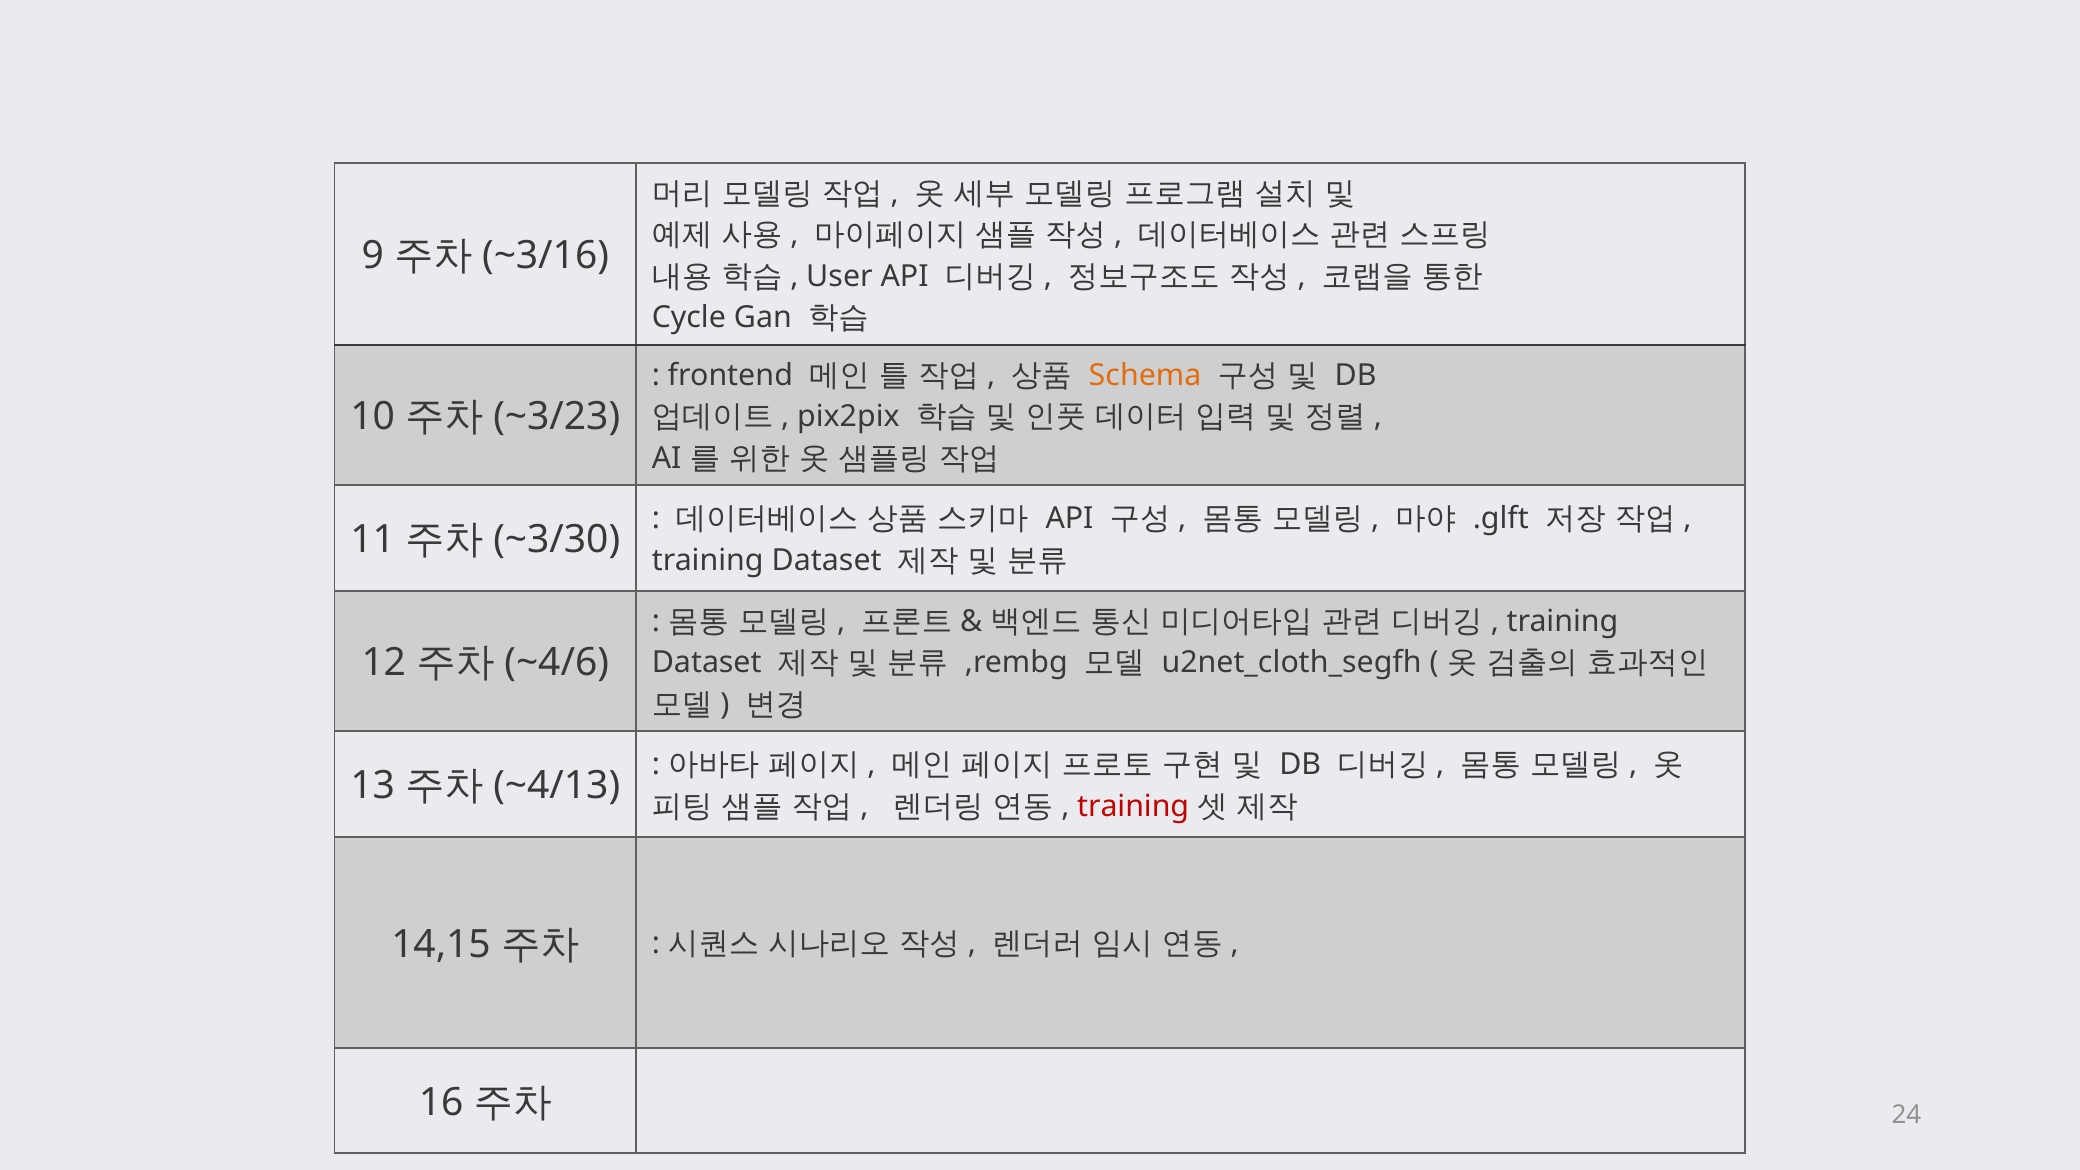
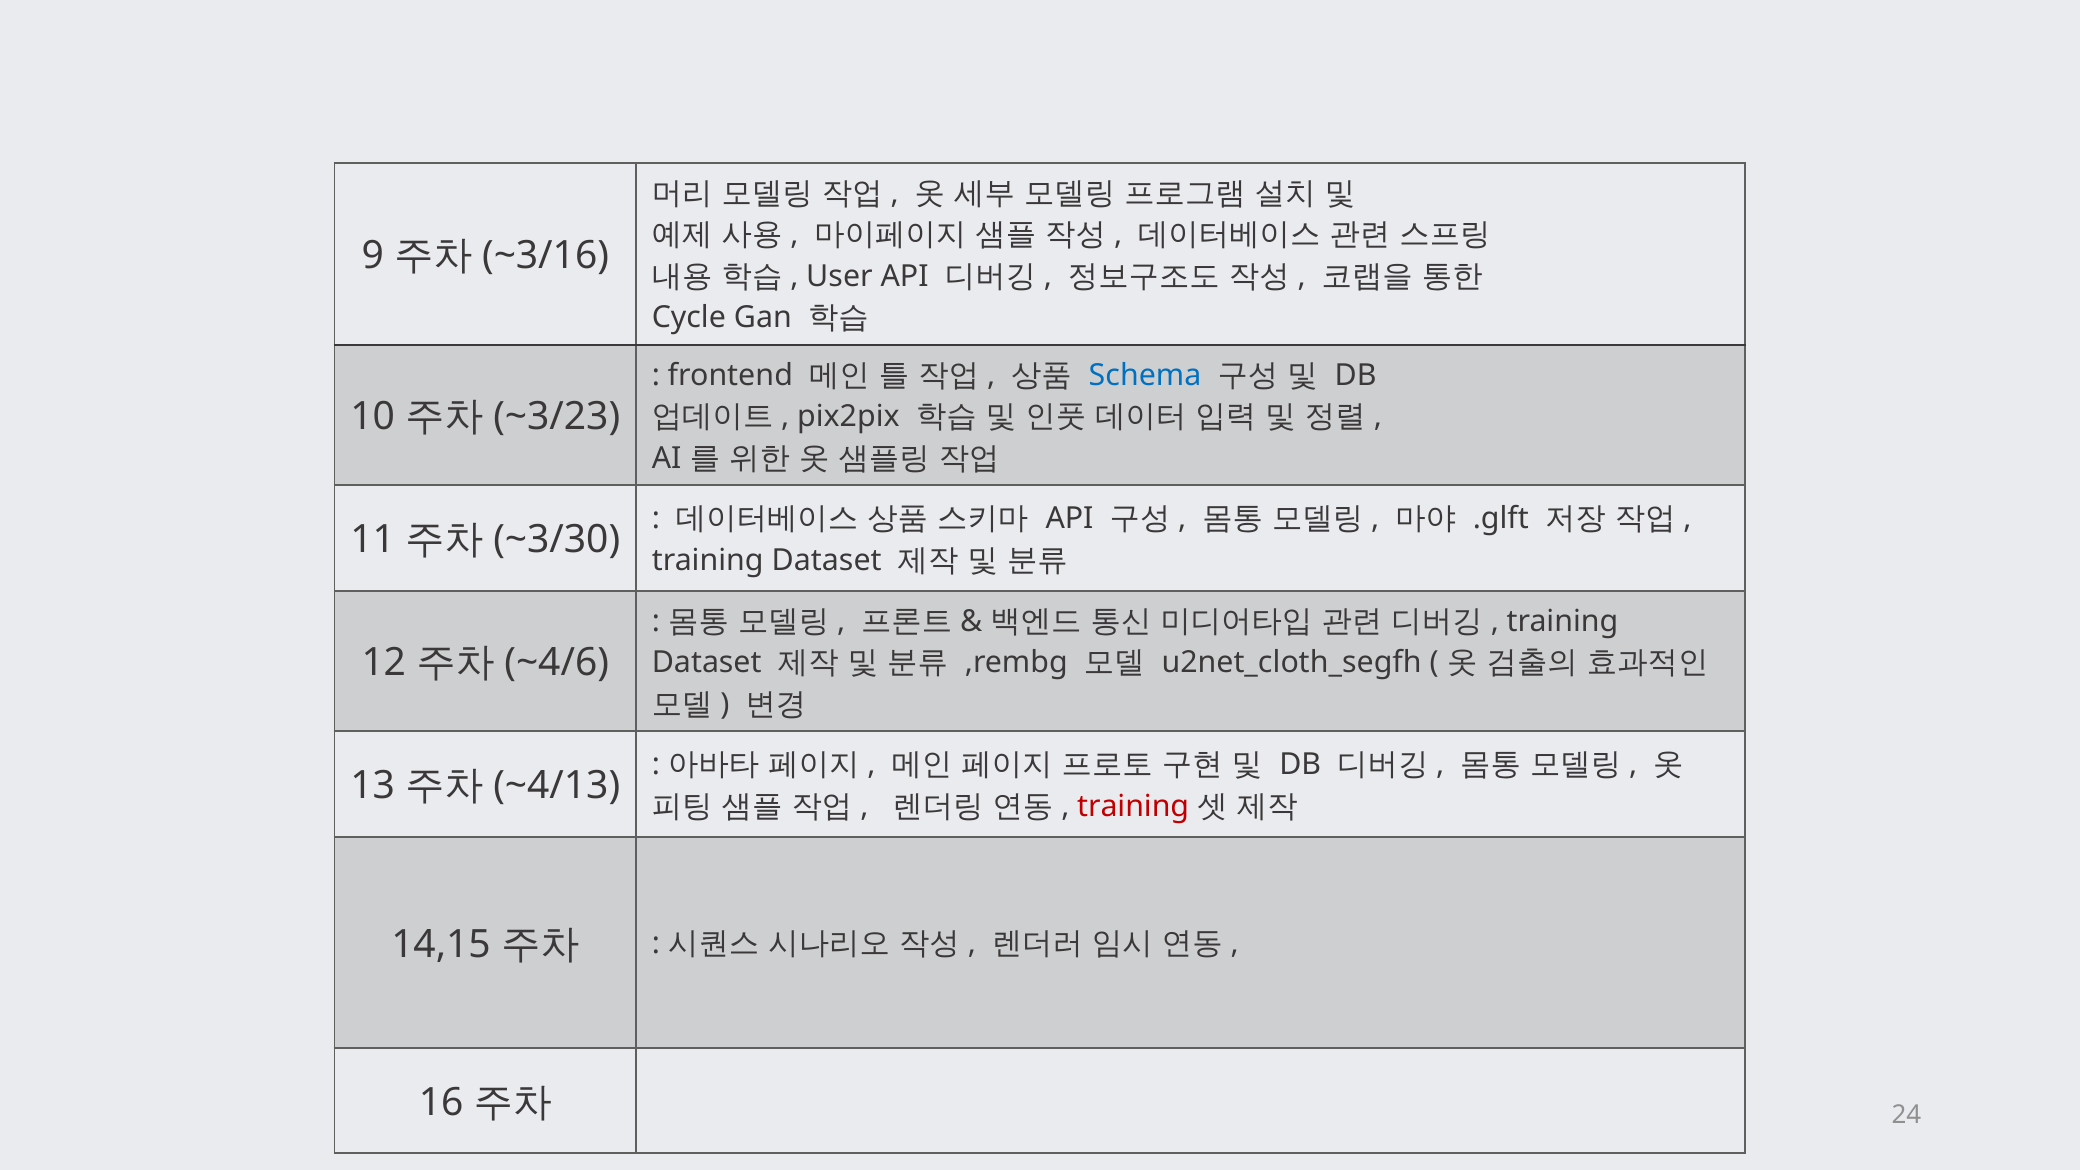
Schema colour: orange -> blue
